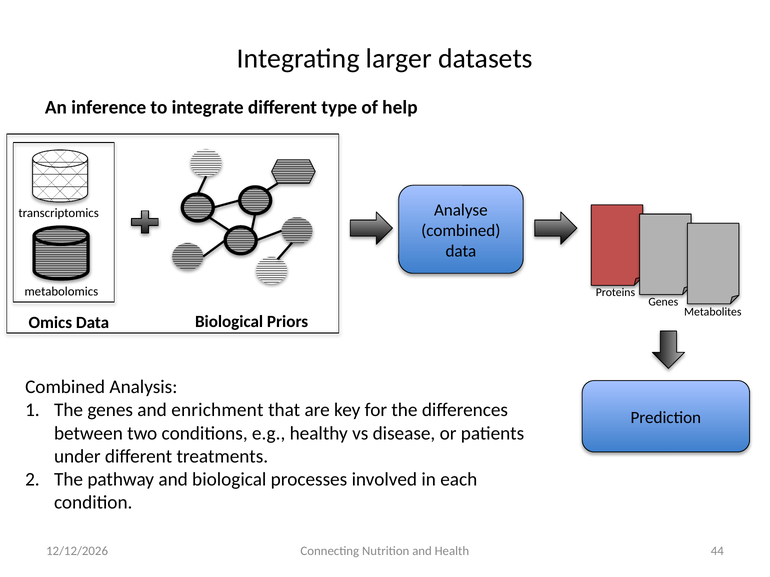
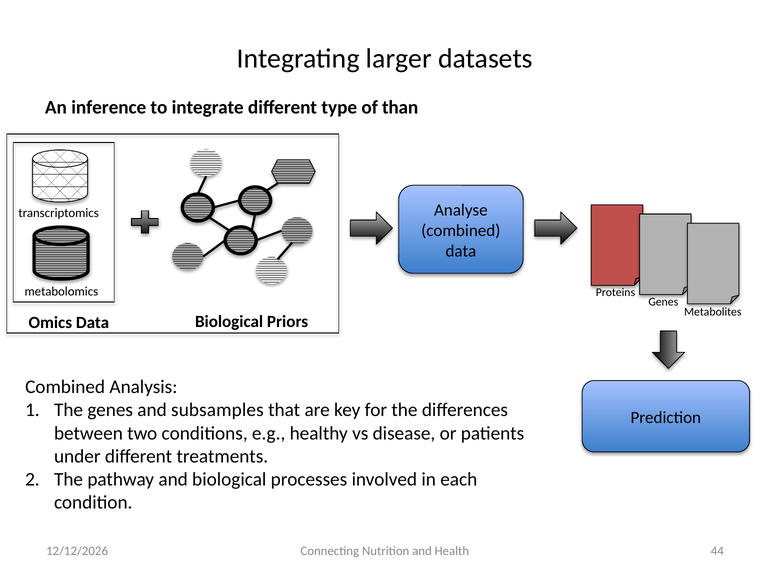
help: help -> than
enrichment: enrichment -> subsamples
